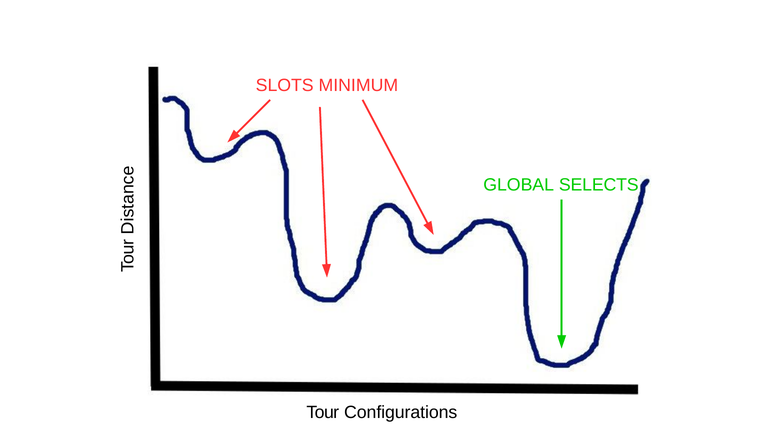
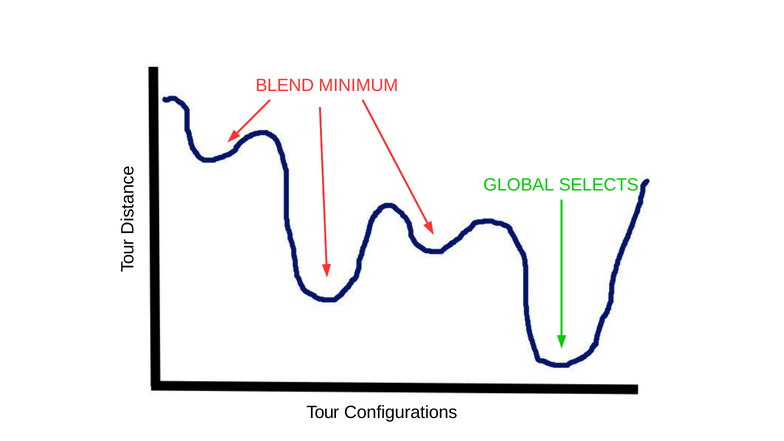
SLOTS: SLOTS -> BLEND
